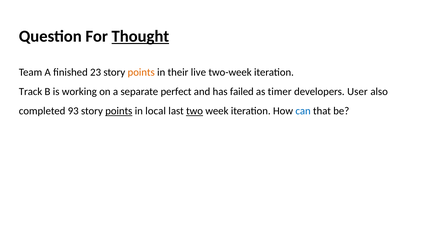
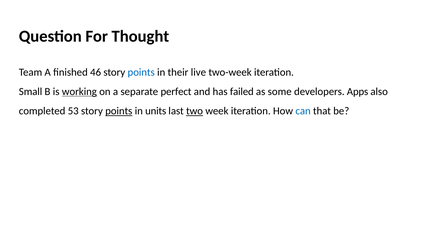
Thought underline: present -> none
23: 23 -> 46
points at (141, 72) colour: orange -> blue
Track: Track -> Small
working underline: none -> present
timer: timer -> some
User: User -> Apps
93: 93 -> 53
local: local -> units
